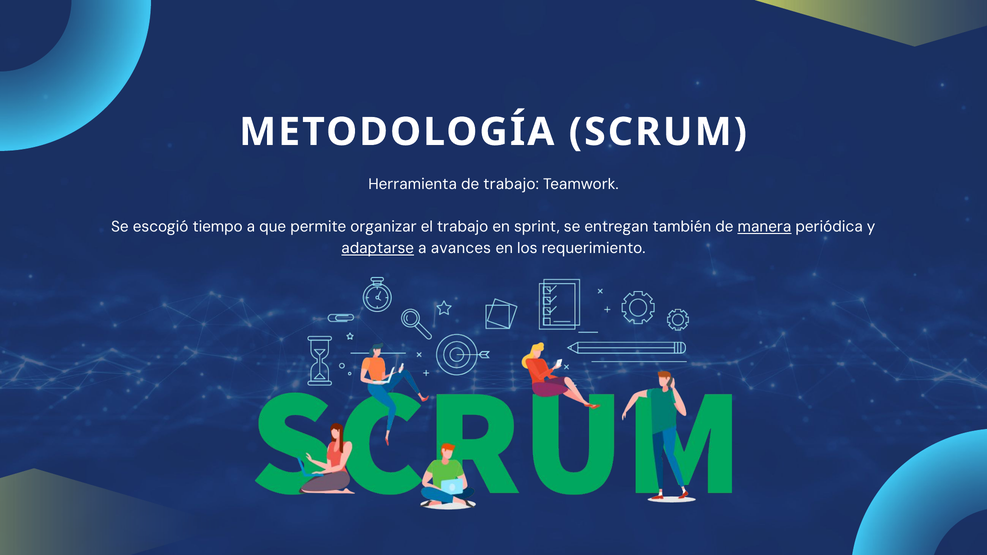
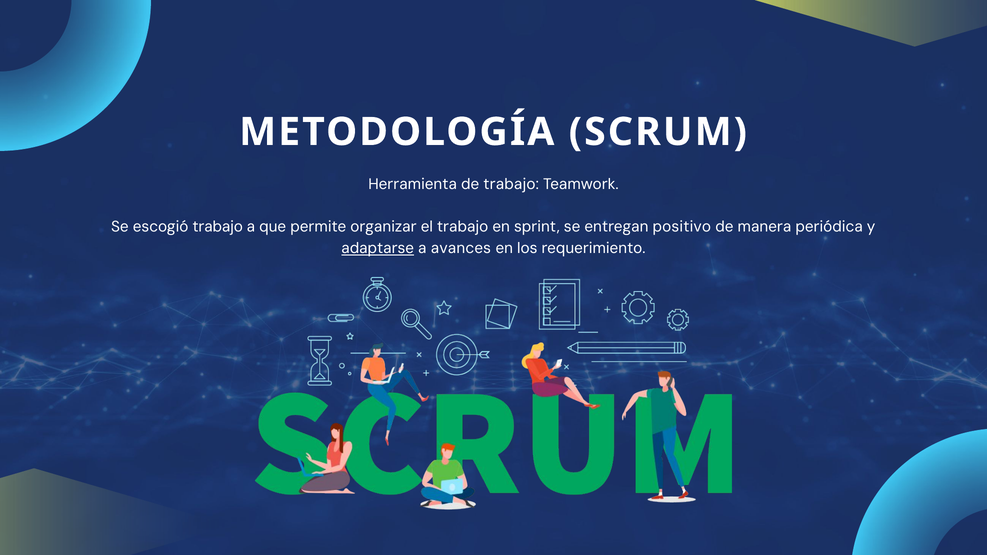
escogió tiempo: tiempo -> trabajo
también: también -> positivo
manera underline: present -> none
